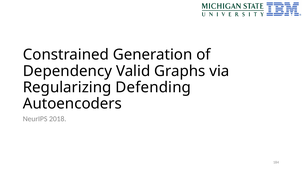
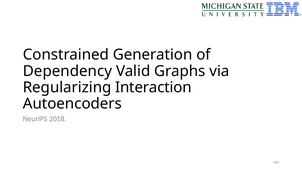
Defending: Defending -> Interaction
